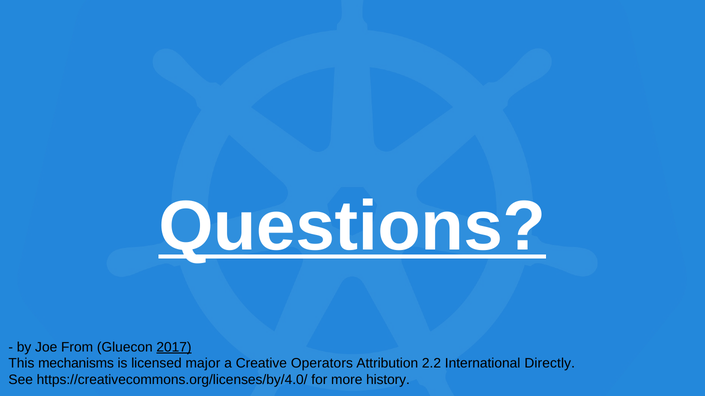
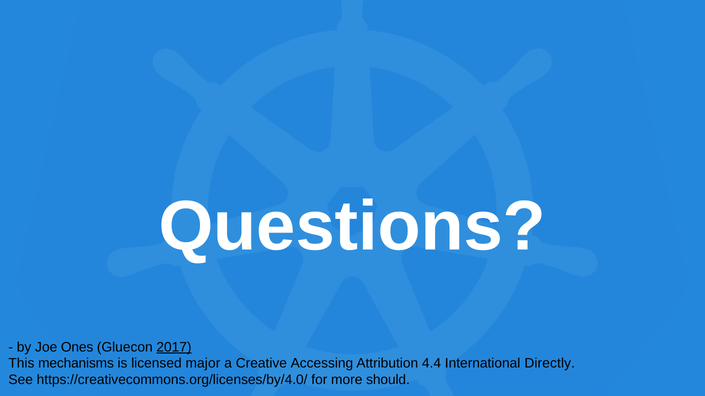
Questions underline: present -> none
From: From -> Ones
Operators: Operators -> Accessing
2.2: 2.2 -> 4.4
history: history -> should
